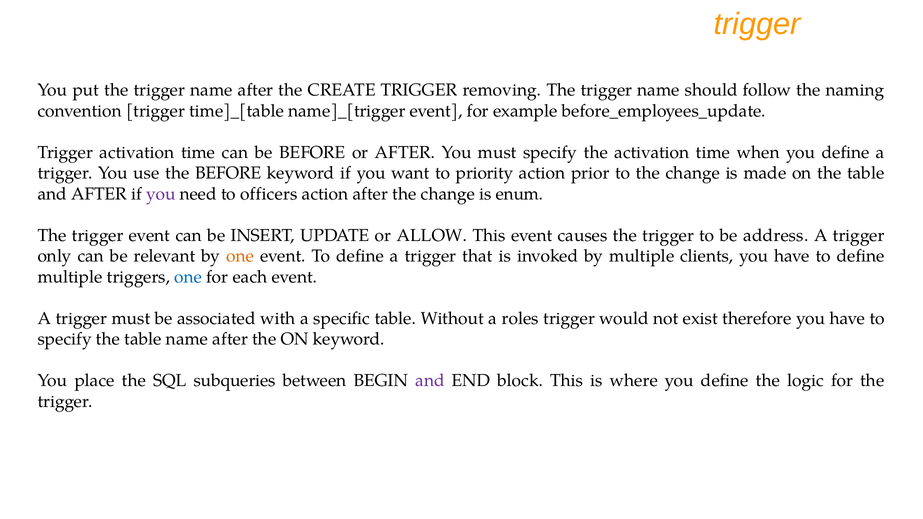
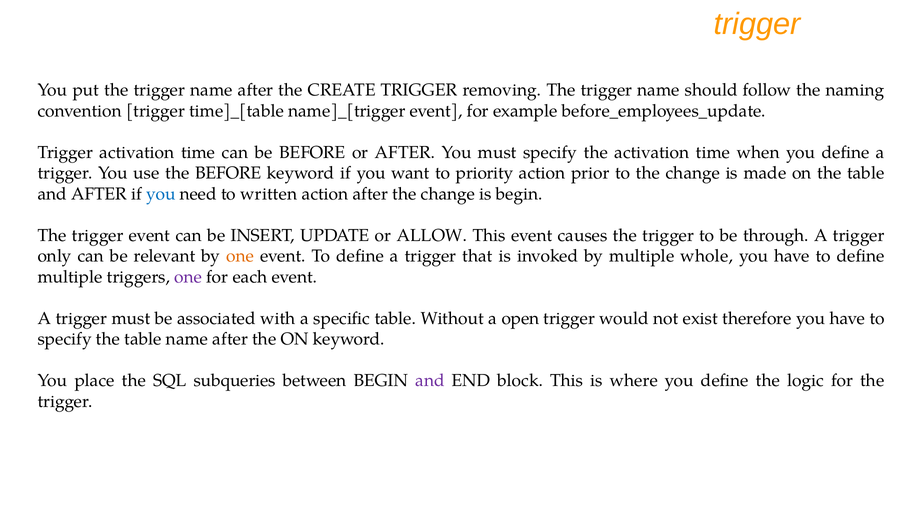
you at (161, 194) colour: purple -> blue
officers: officers -> written
is enum: enum -> begin
address: address -> through
clients: clients -> whole
one at (188, 277) colour: blue -> purple
roles: roles -> open
